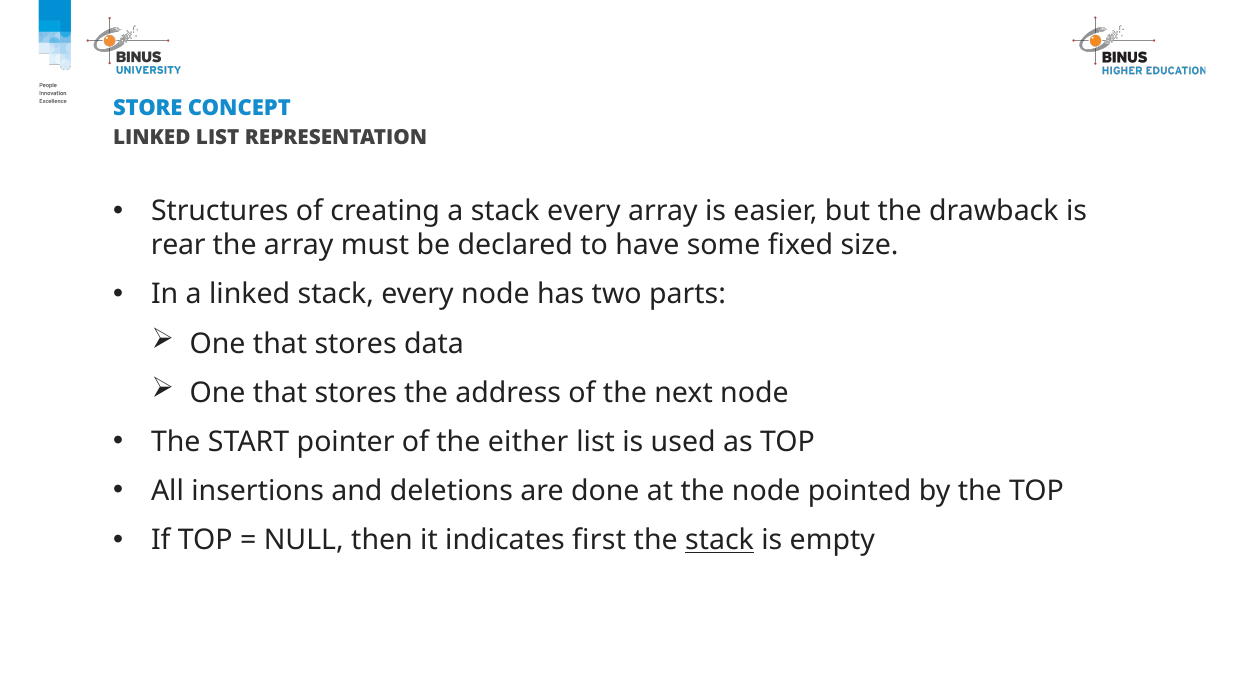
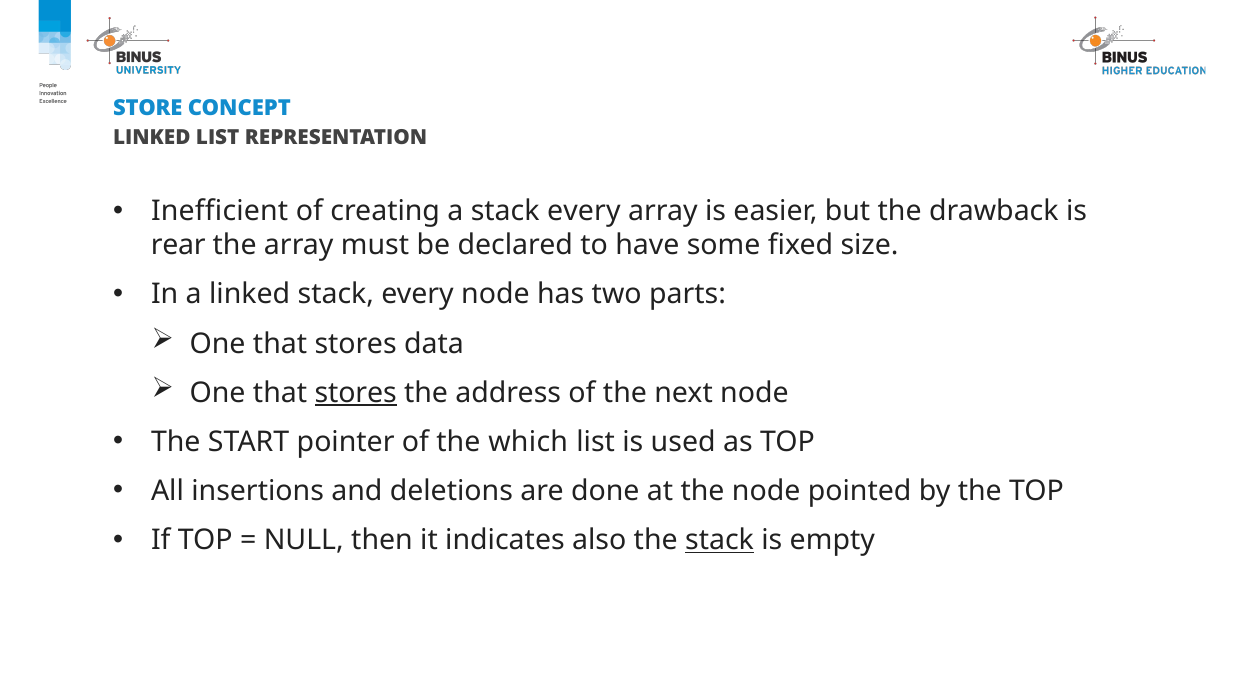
Structures: Structures -> Inefficient
stores at (356, 393) underline: none -> present
either: either -> which
first: first -> also
